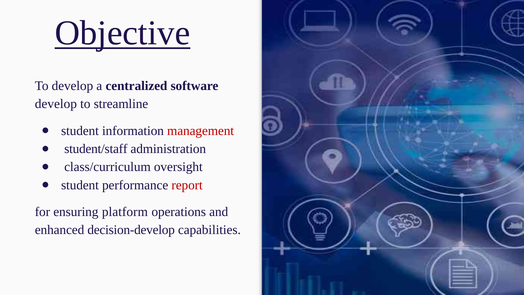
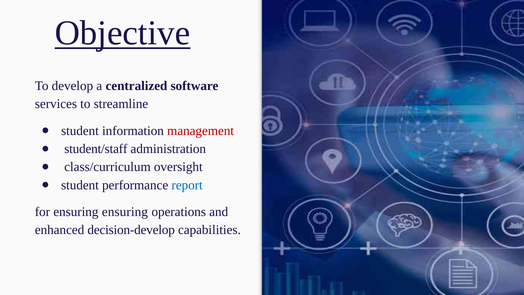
develop at (56, 104): develop -> services
report colour: red -> blue
ensuring platform: platform -> ensuring
